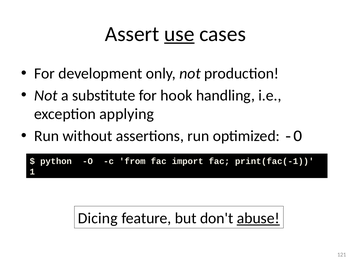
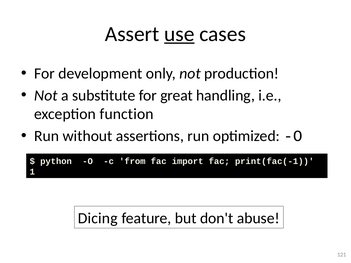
hook: hook -> great
applying: applying -> function
abuse underline: present -> none
